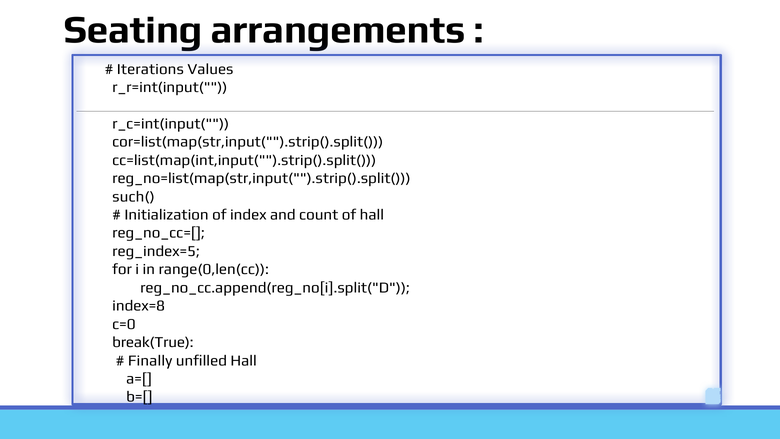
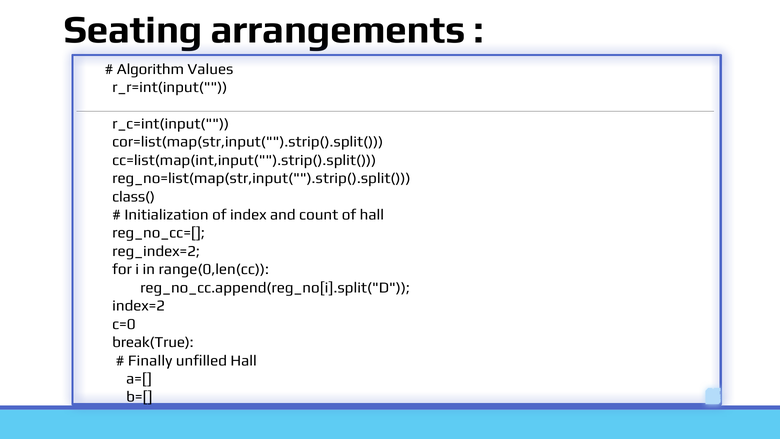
Iterations: Iterations -> Algorithm
such(: such( -> class(
reg_index=5: reg_index=5 -> reg_index=2
index=8: index=8 -> index=2
